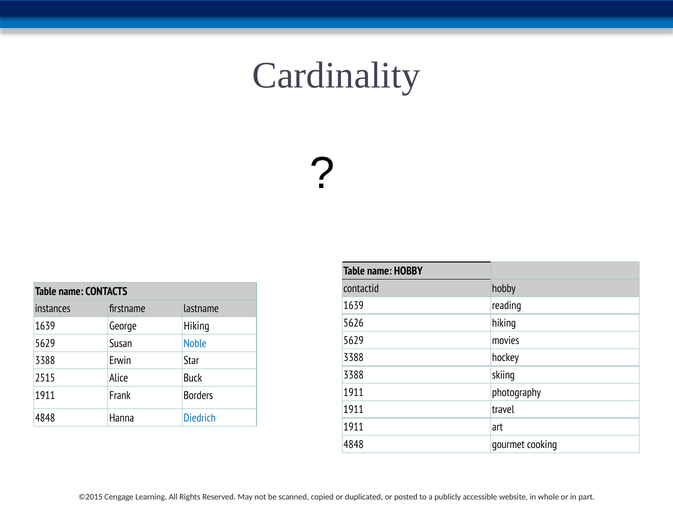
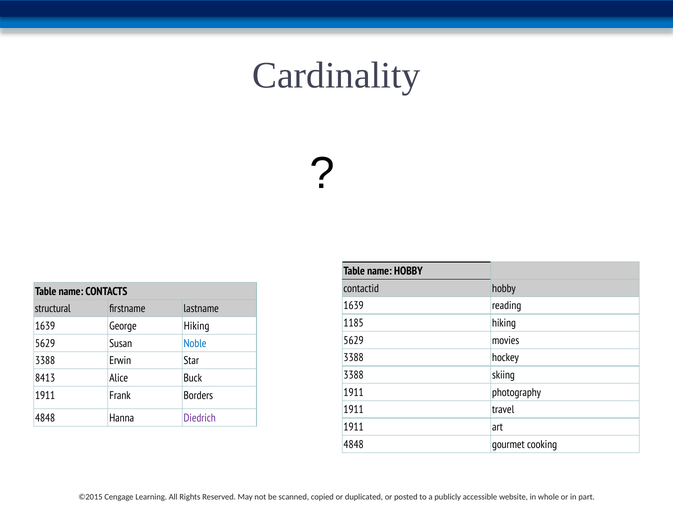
instances: instances -> structural
5626: 5626 -> 1185
2515: 2515 -> 8413
Diedrich colour: blue -> purple
